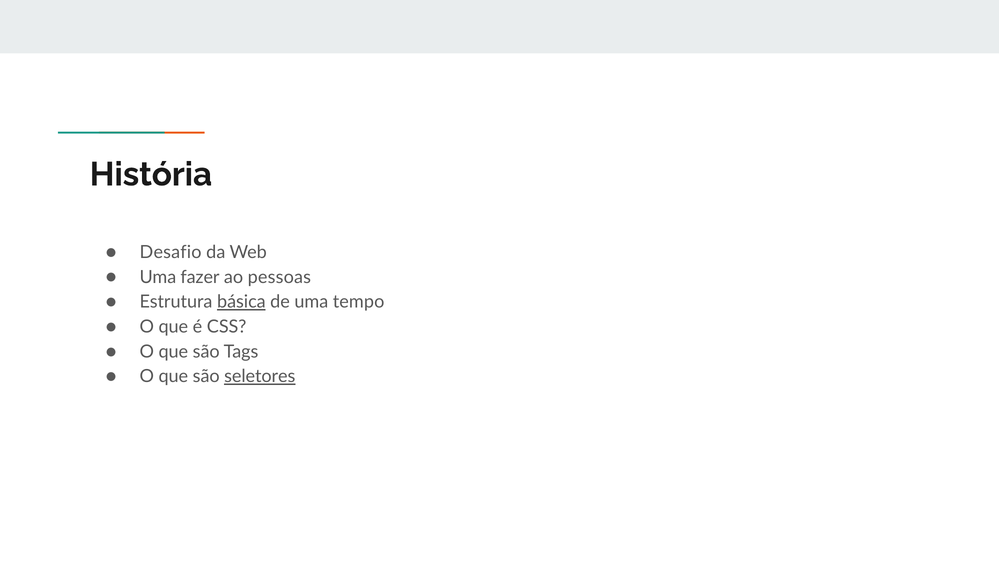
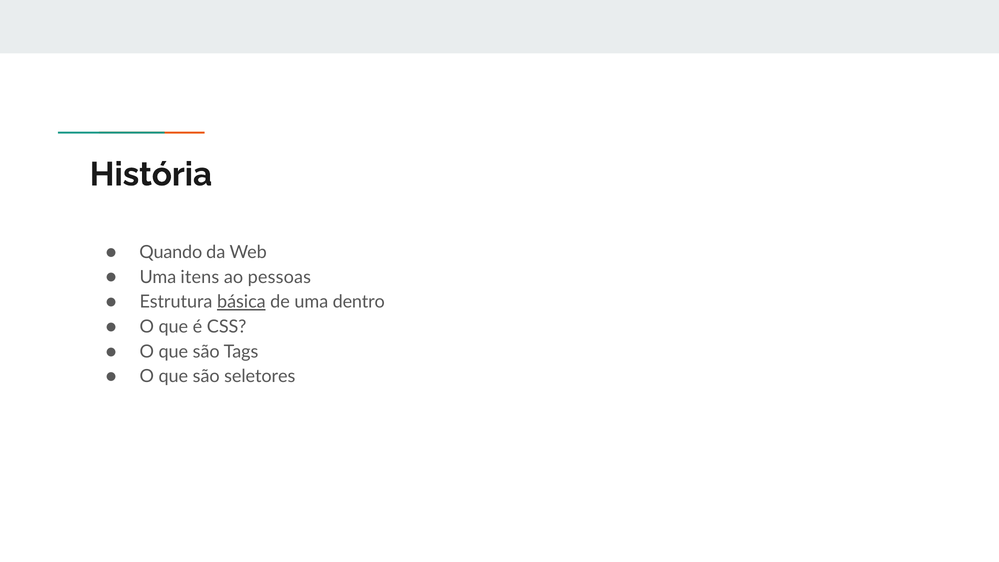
Desafio: Desafio -> Quando
fazer: fazer -> itens
tempo: tempo -> dentro
seletores underline: present -> none
